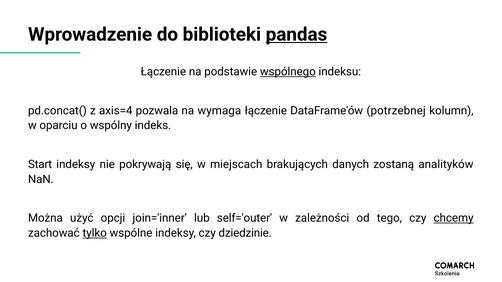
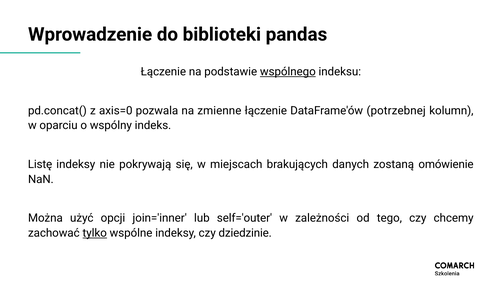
pandas underline: present -> none
axis=4: axis=4 -> axis=0
wymaga: wymaga -> zmienne
Start: Start -> Listę
analityków: analityków -> omówienie
chcemy underline: present -> none
